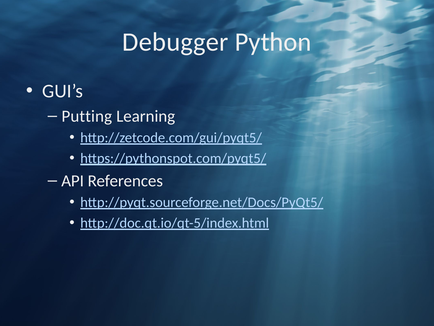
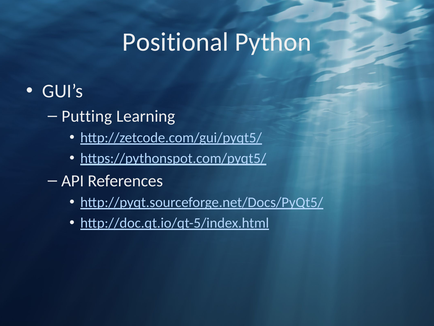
Debugger: Debugger -> Positional
